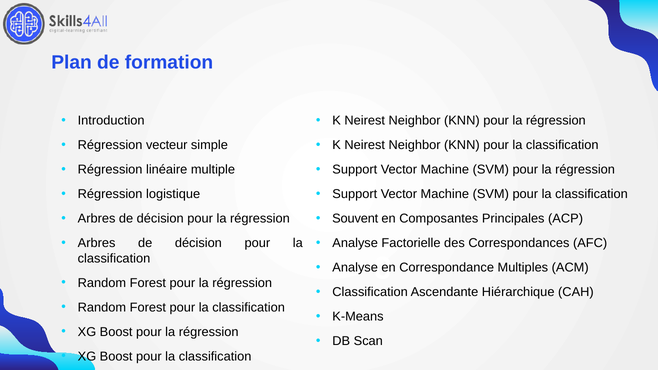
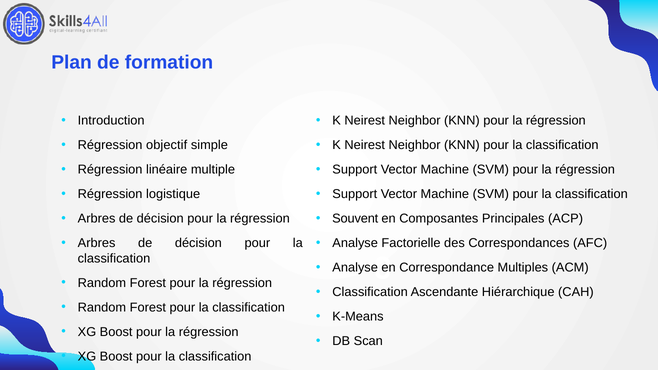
vecteur: vecteur -> objectif
